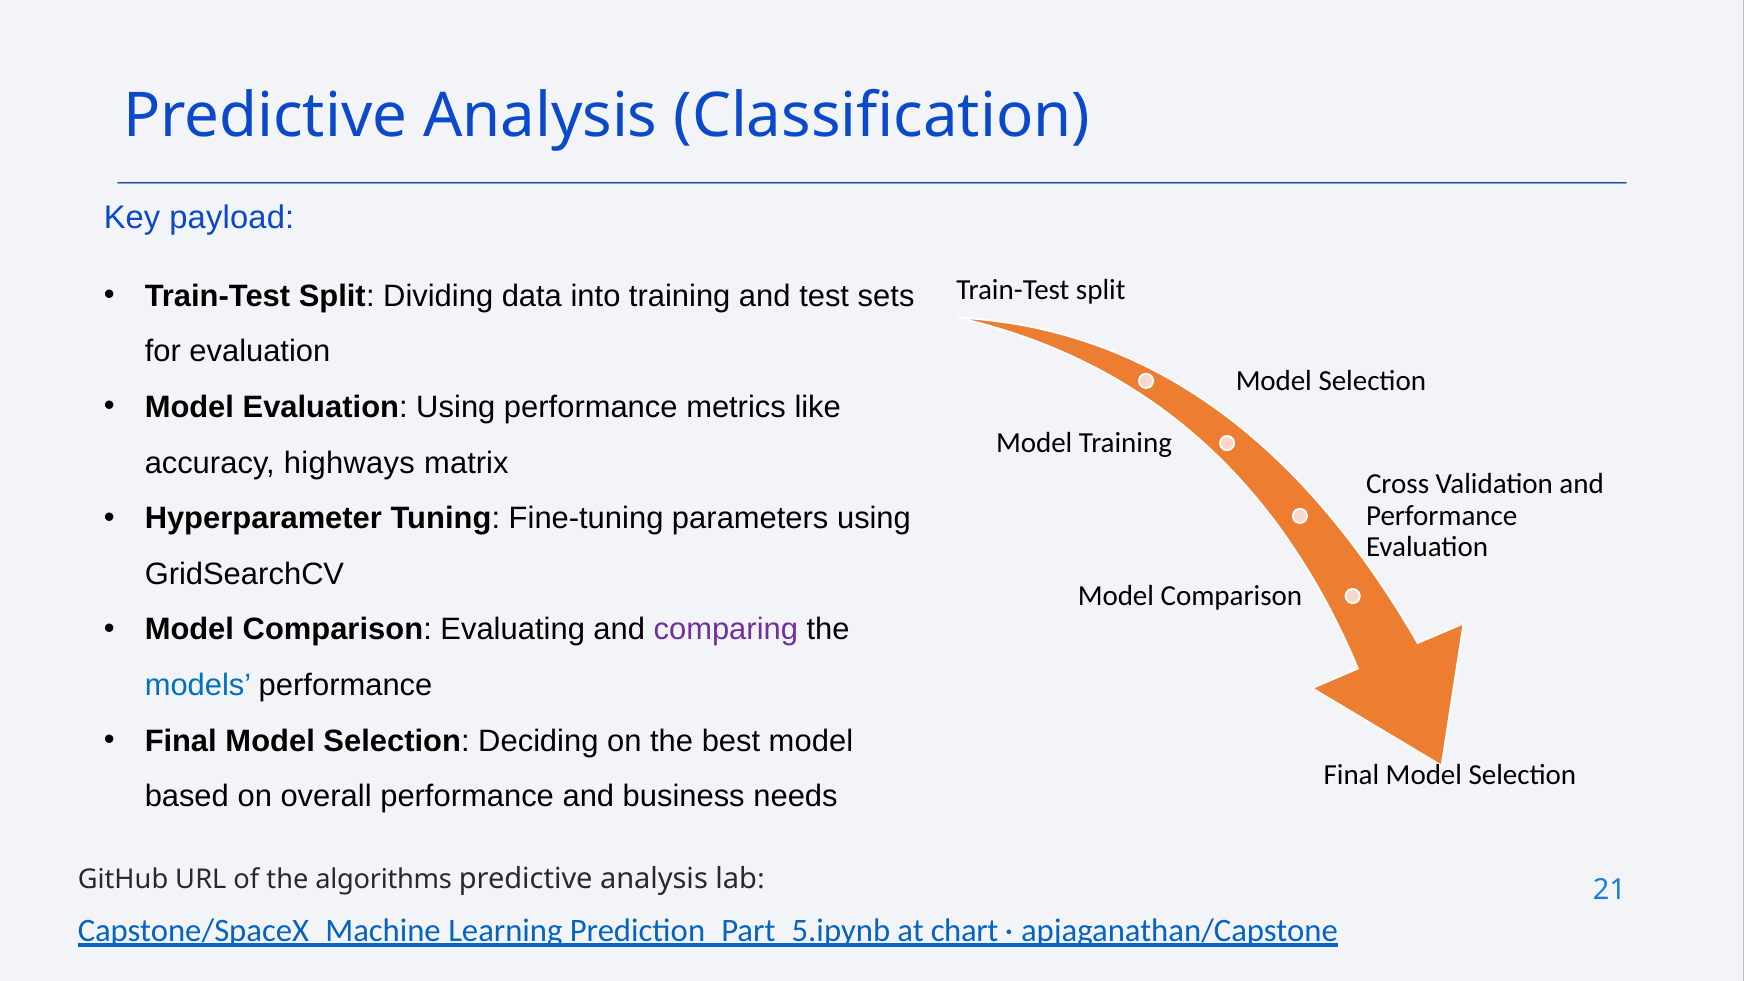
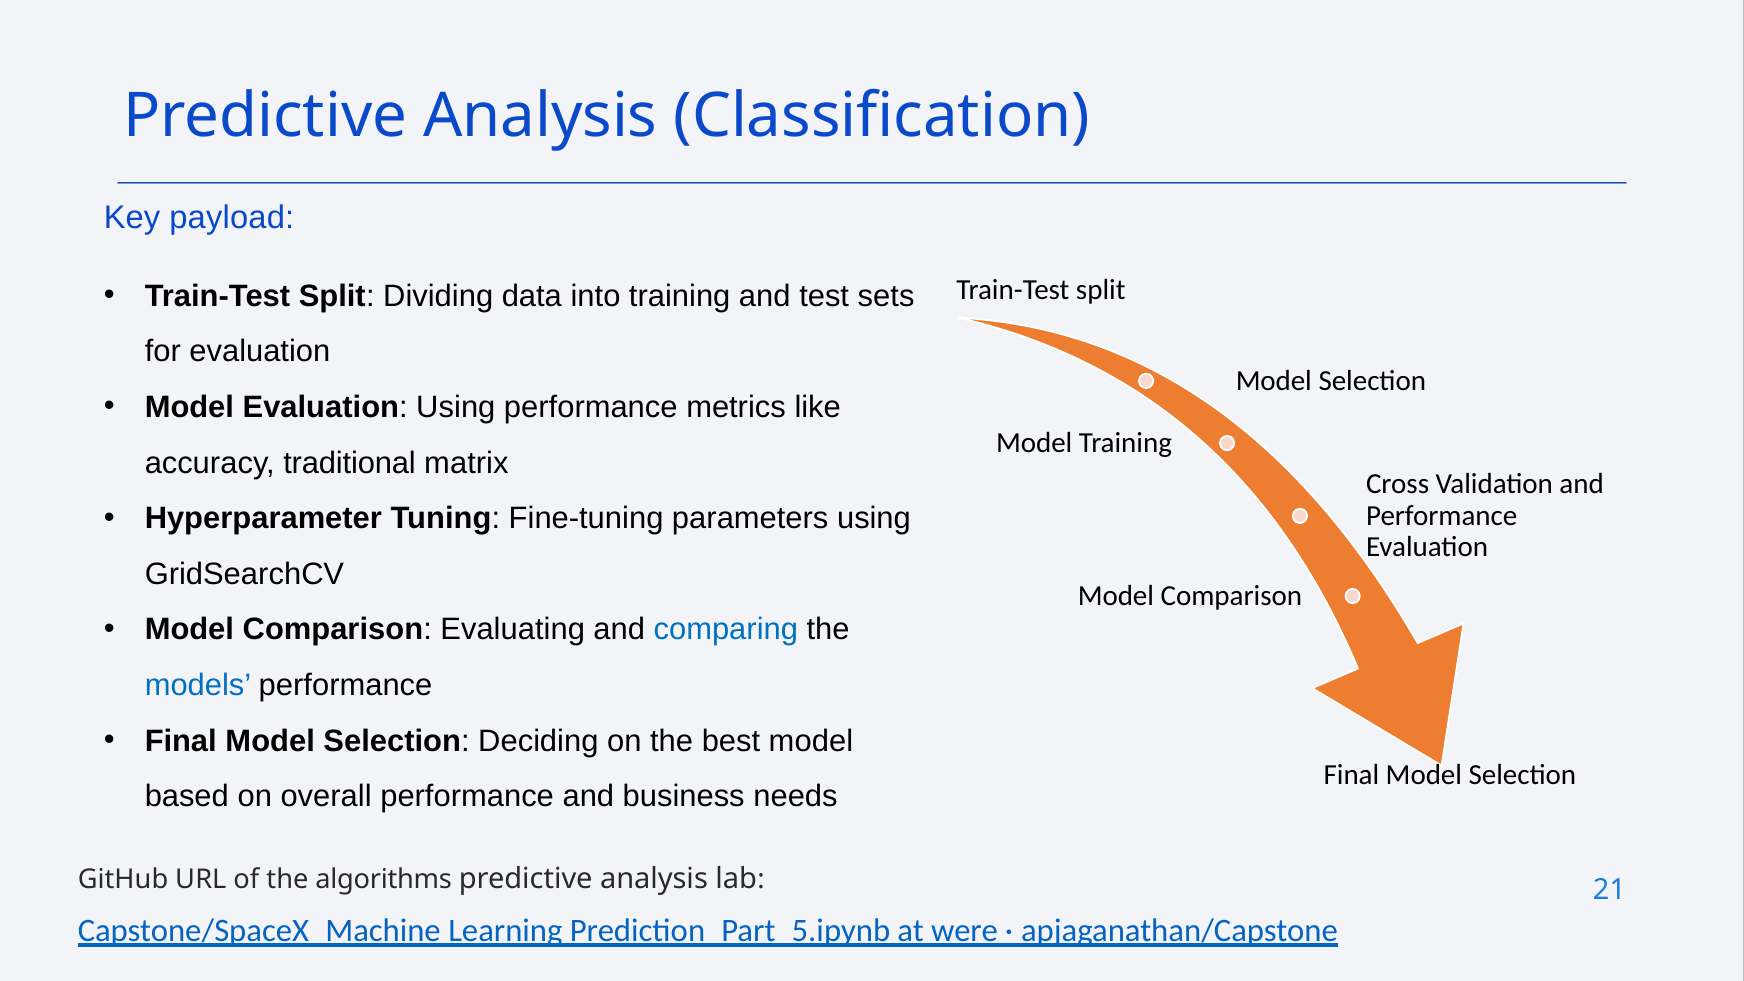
highways: highways -> traditional
comparing colour: purple -> blue
chart: chart -> were
